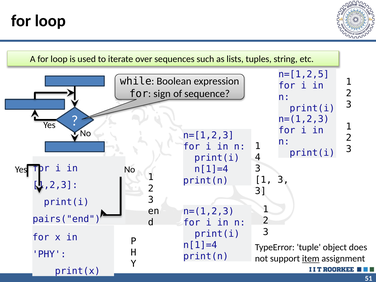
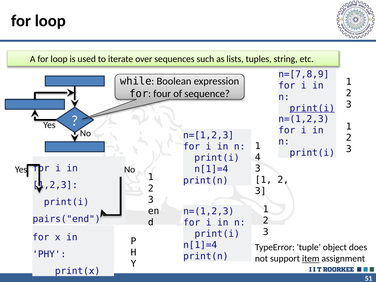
n=[1,2,5: n=[1,2,5 -> n=[7,8,9
sign: sign -> four
print(i at (312, 108) underline: none -> present
3 at (283, 180): 3 -> 2
